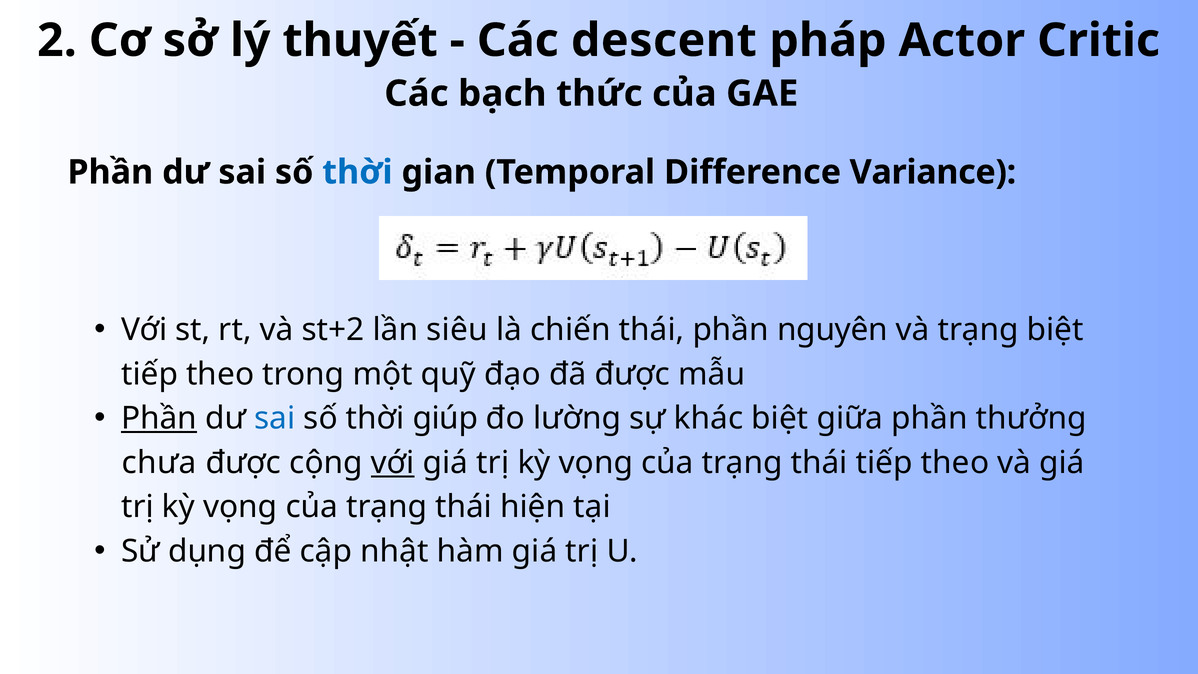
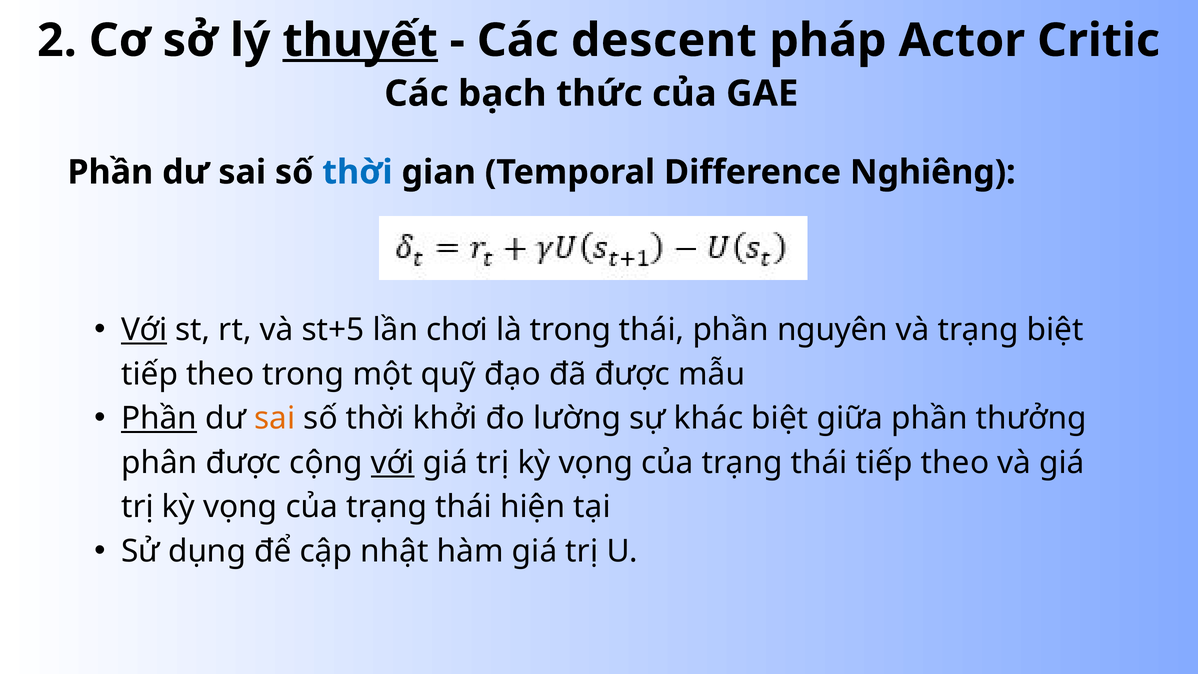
thuyết underline: none -> present
Variance: Variance -> Nghiêng
Với at (144, 330) underline: none -> present
st+2: st+2 -> st+5
siêu: siêu -> chơi
là chiến: chiến -> trọng
sai at (275, 418) colour: blue -> orange
giúp: giúp -> khởi
chưa: chưa -> phân
